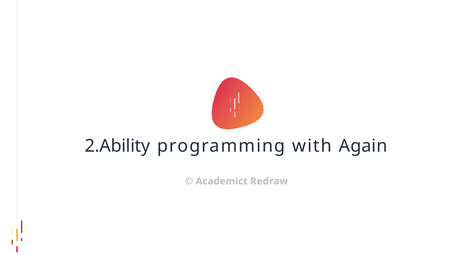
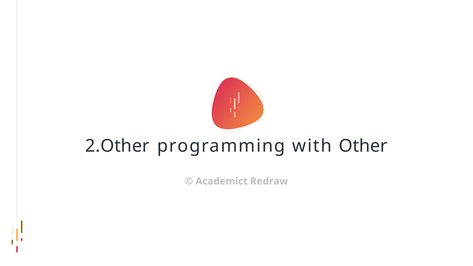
2.Ability: 2.Ability -> 2.Other
Again: Again -> Other
